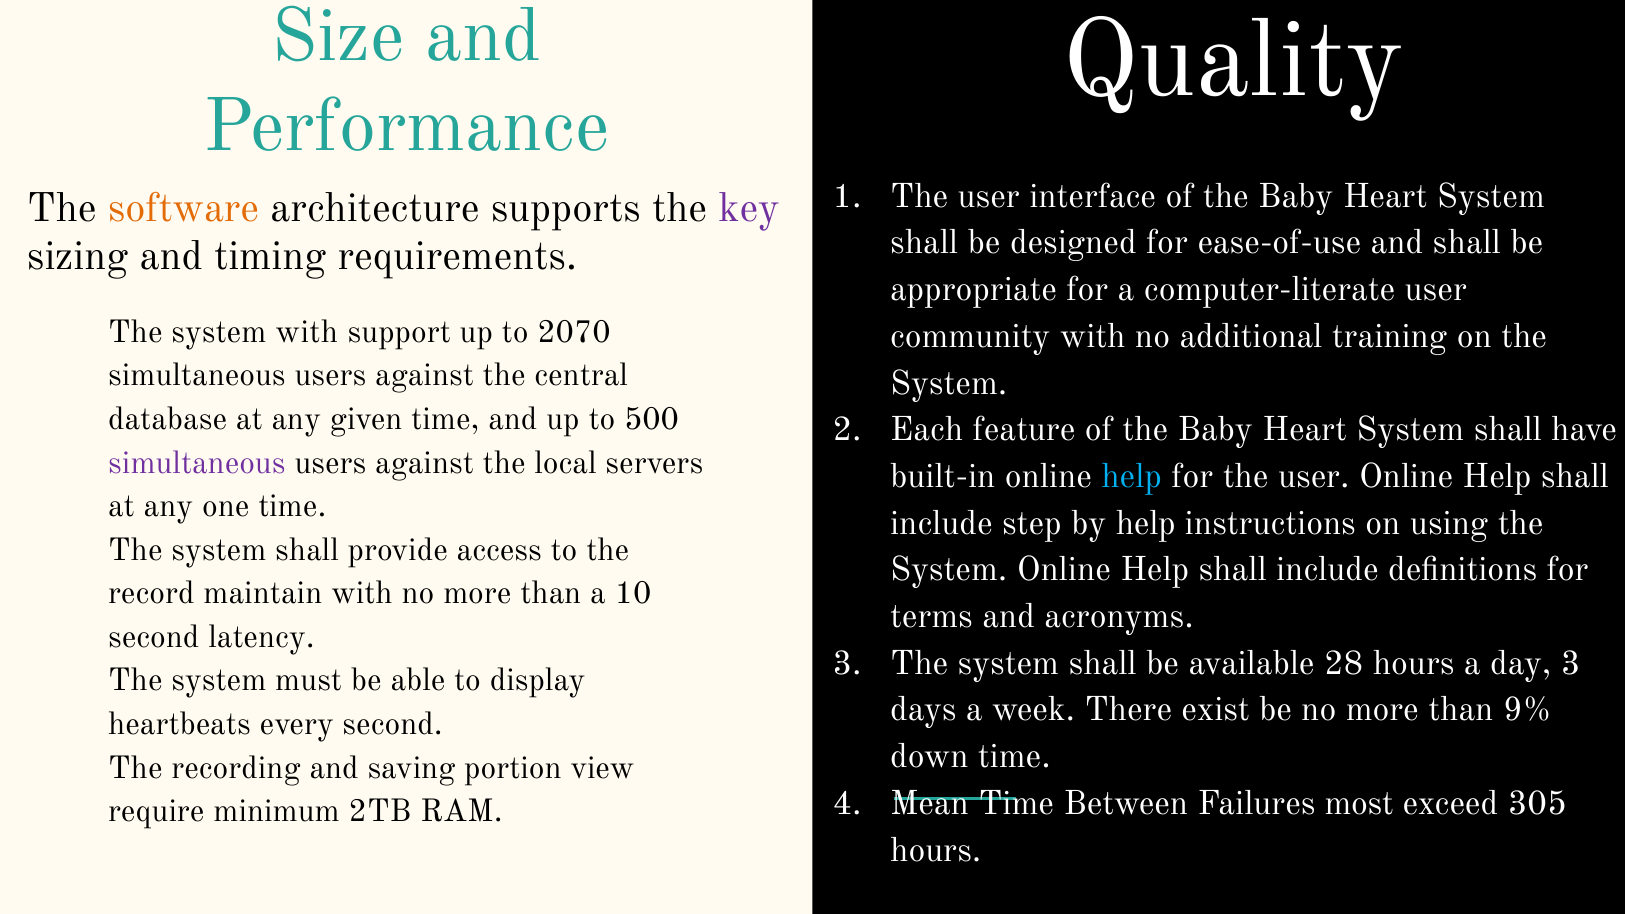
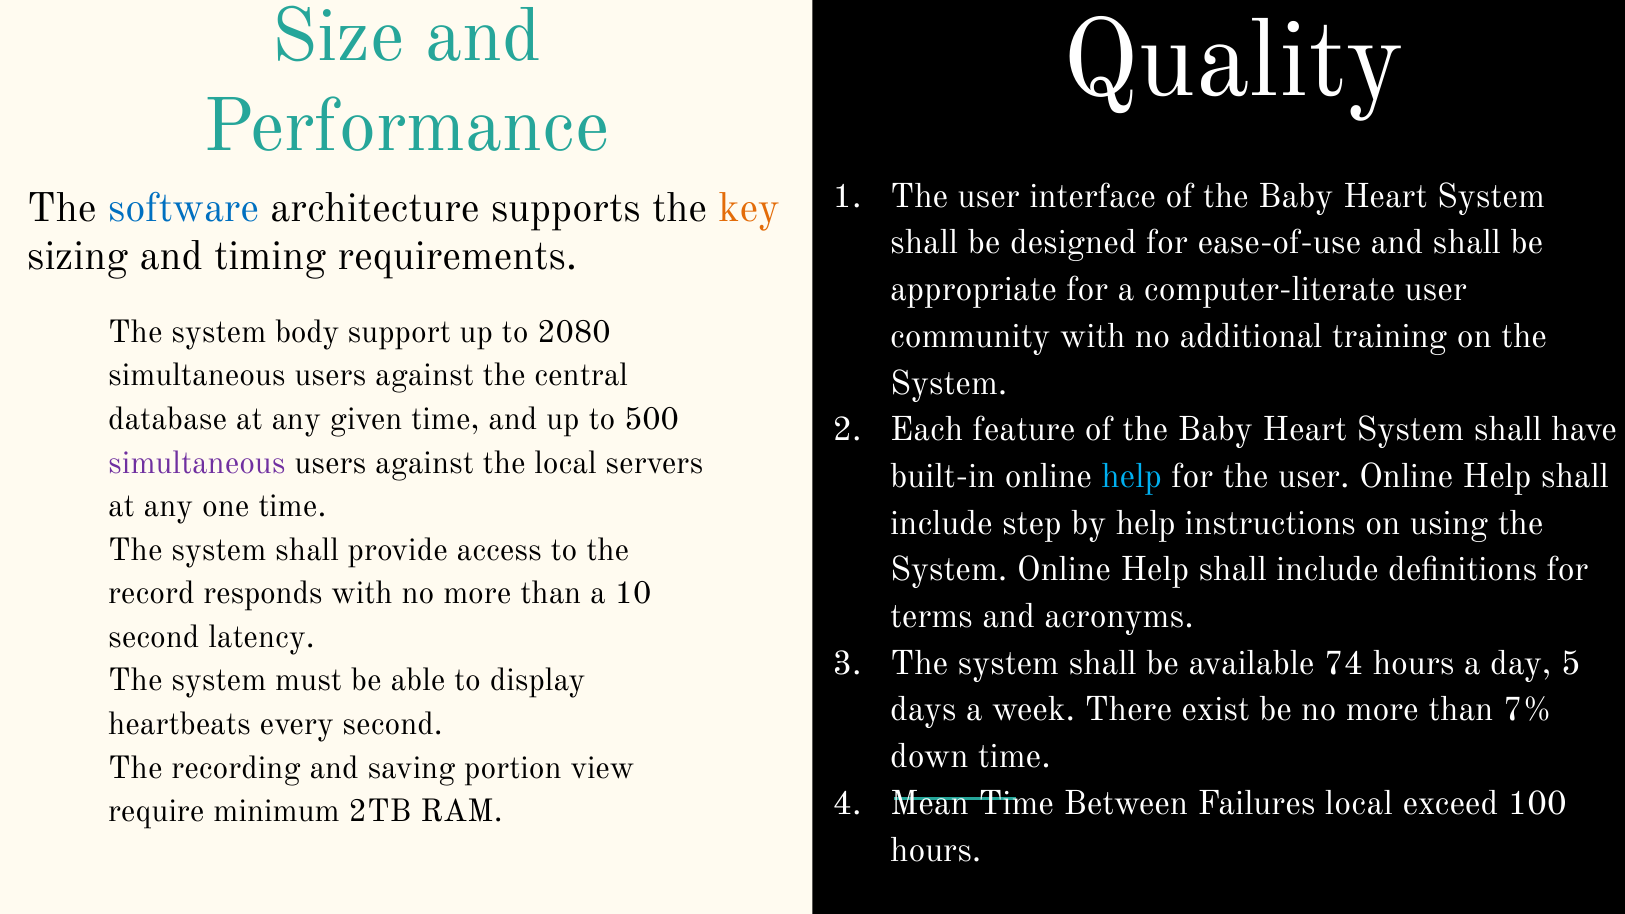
software colour: orange -> blue
key colour: purple -> orange
system with: with -> body
2070: 2070 -> 2080
maintain: maintain -> responds
28: 28 -> 74
day 3: 3 -> 5
9%: 9% -> 7%
Failures most: most -> local
305: 305 -> 100
